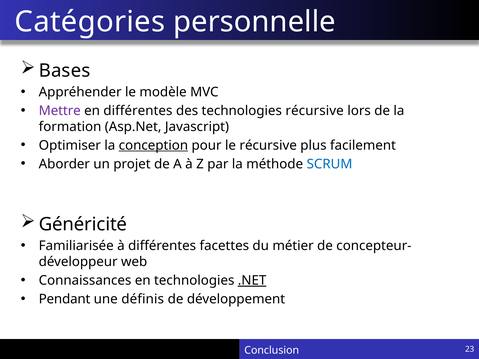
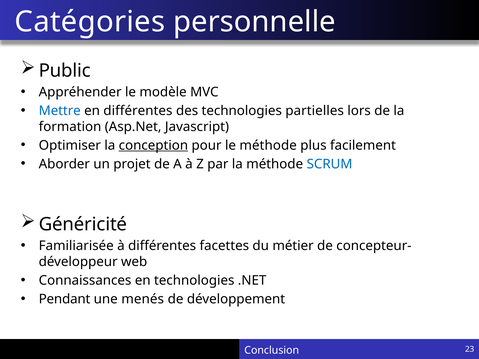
Bases: Bases -> Public
Mettre colour: purple -> blue
technologies récursive: récursive -> partielles
le récursive: récursive -> méthode
.NET underline: present -> none
définis: définis -> menés
